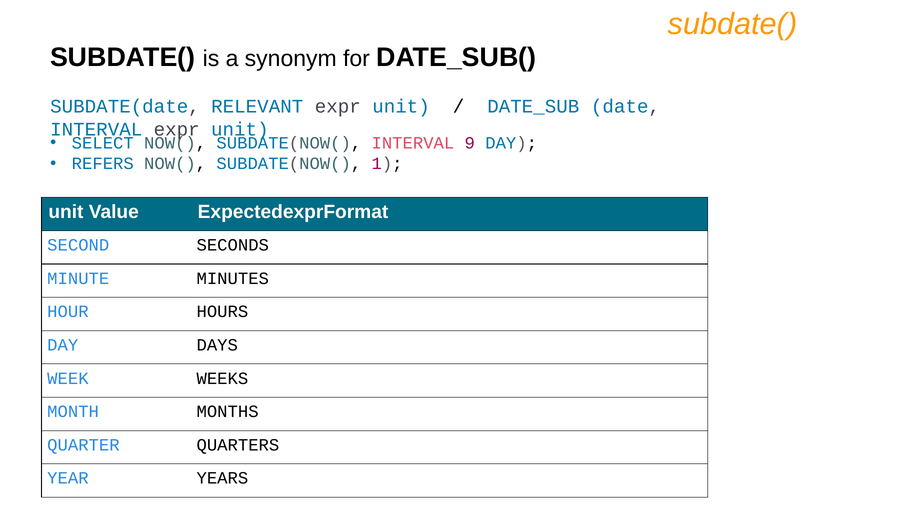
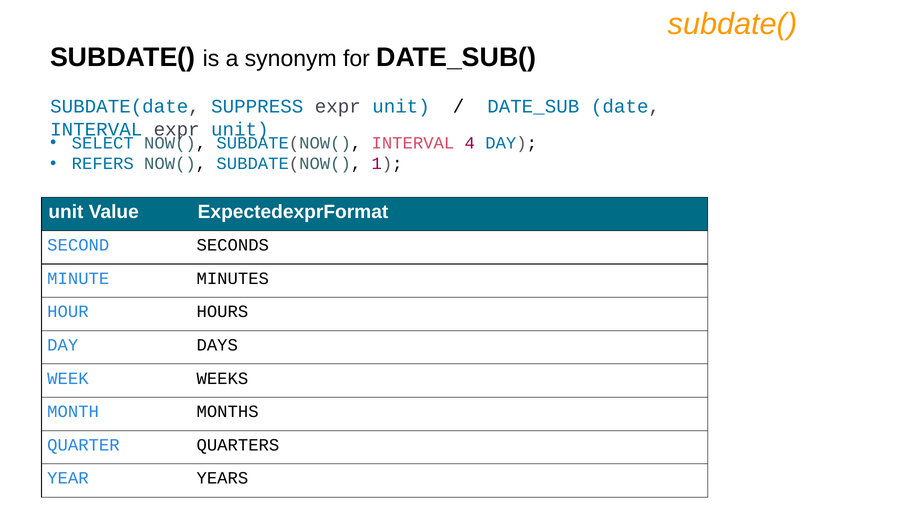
RELEVANT: RELEVANT -> SUPPRESS
9: 9 -> 4
